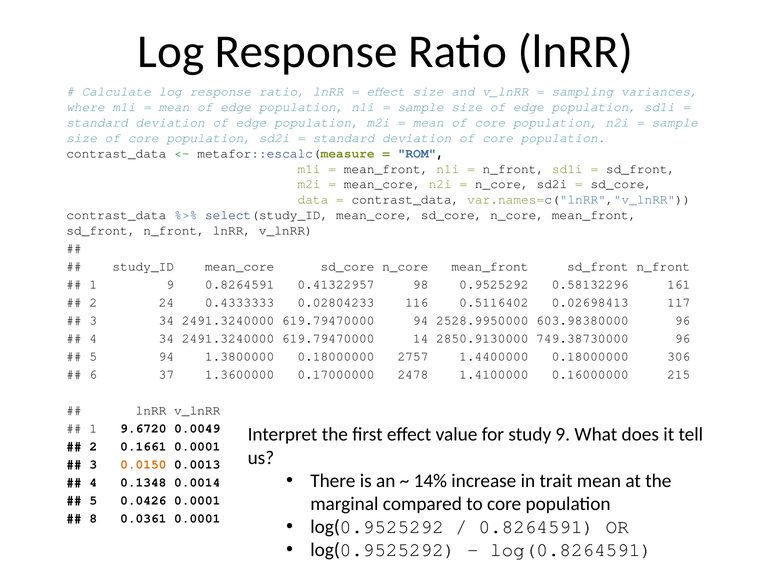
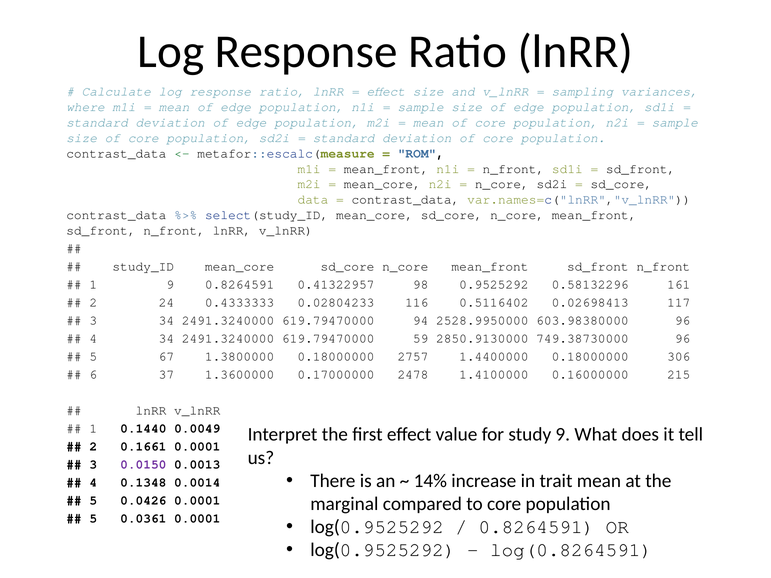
14: 14 -> 59
5 94: 94 -> 67
9.6720: 9.6720 -> 0.1440
0.0150 colour: orange -> purple
8 at (93, 519): 8 -> 5
